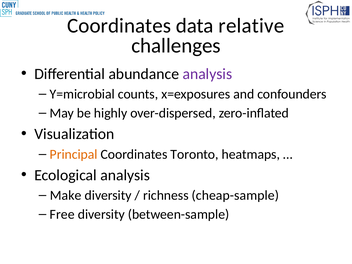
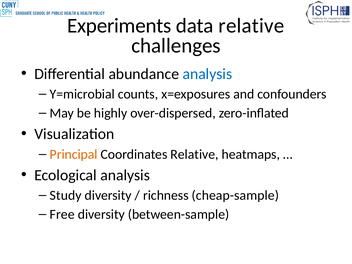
Coordinates at (119, 26): Coordinates -> Experiments
analysis at (207, 74) colour: purple -> blue
Coordinates Toronto: Toronto -> Relative
Make: Make -> Study
